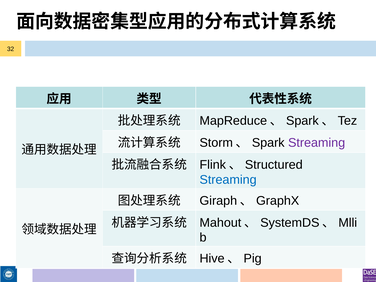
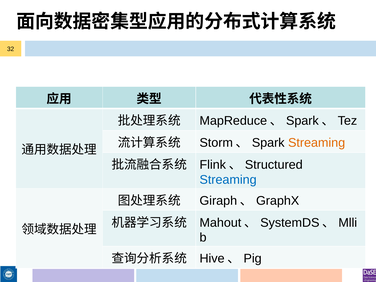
Streaming at (317, 143) colour: purple -> orange
